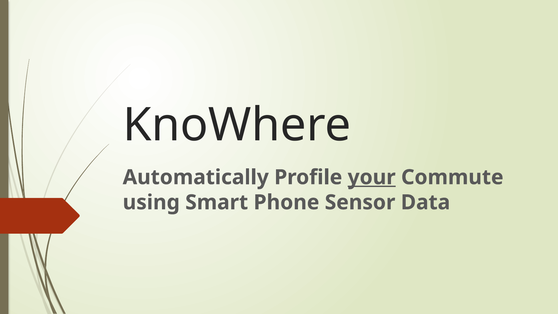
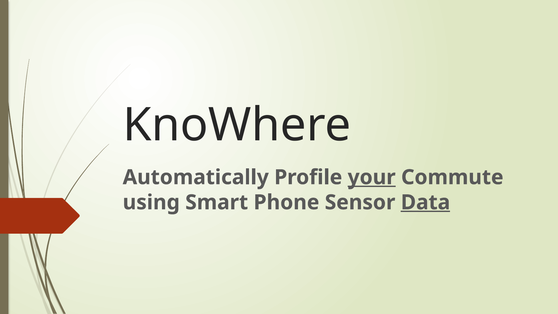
Data underline: none -> present
